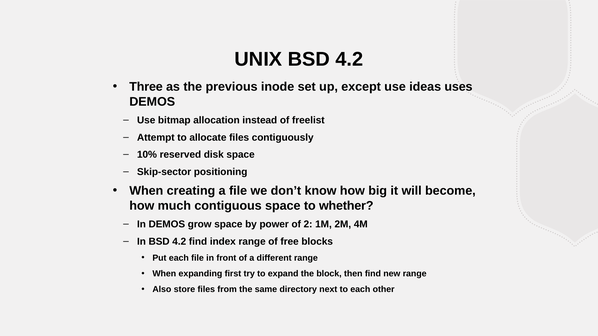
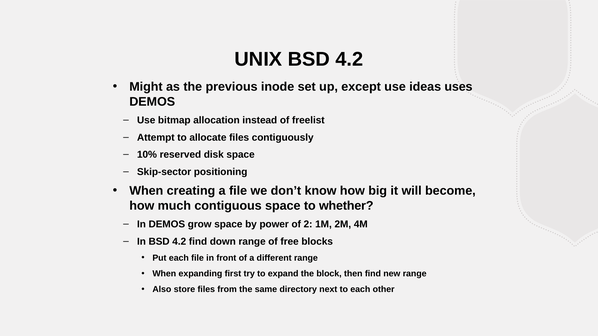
Three: Three -> Might
index: index -> down
